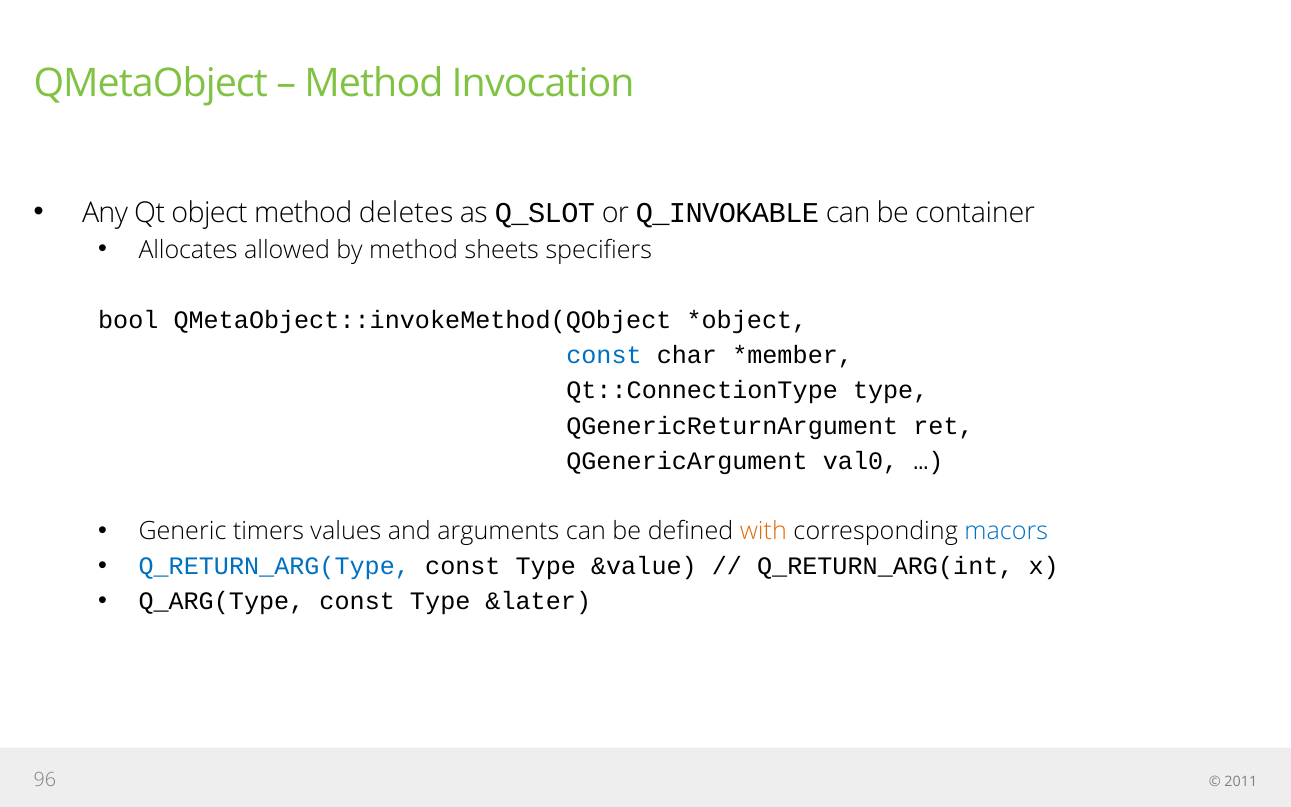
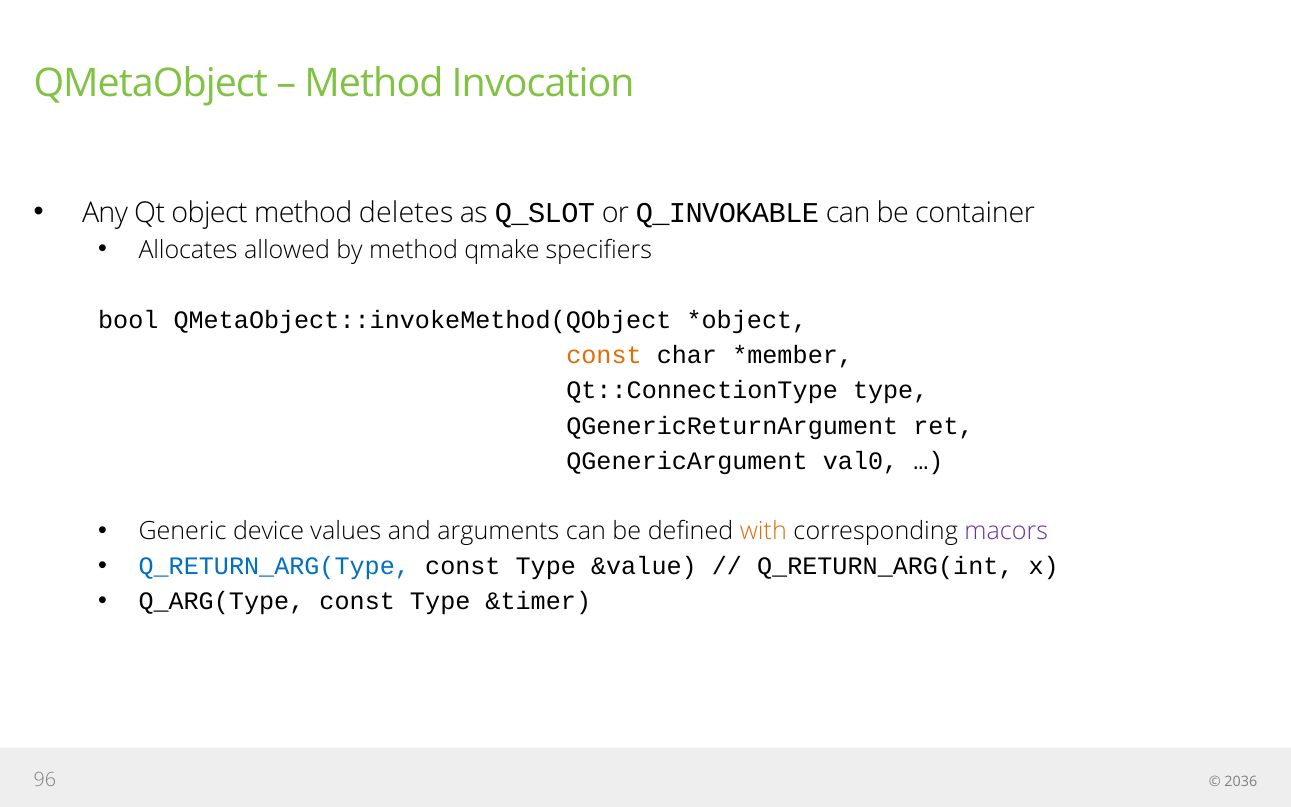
sheets: sheets -> qmake
const at (604, 355) colour: blue -> orange
timers: timers -> device
macors colour: blue -> purple
&later: &later -> &timer
2011: 2011 -> 2036
